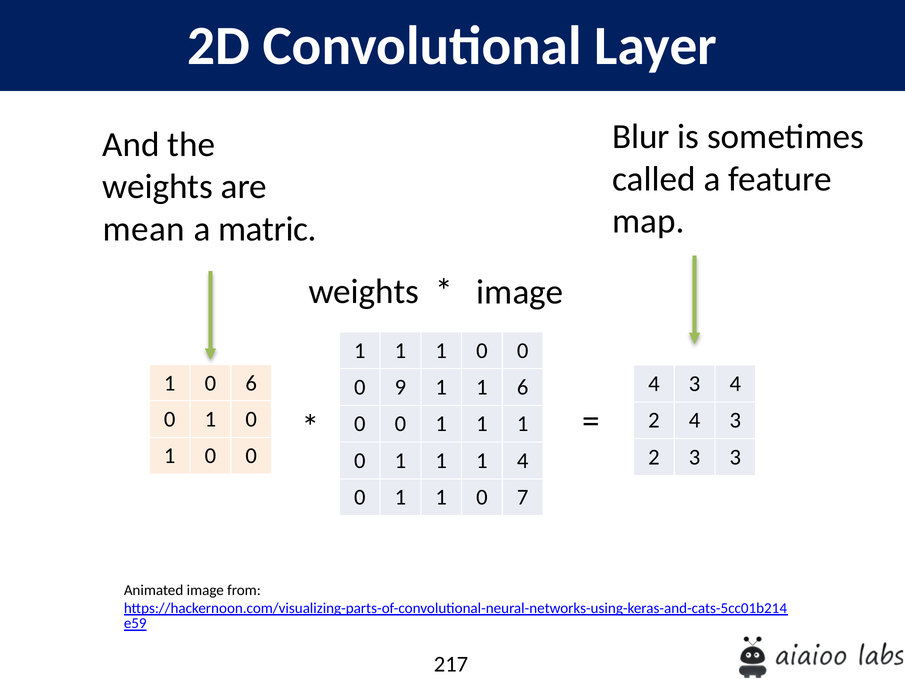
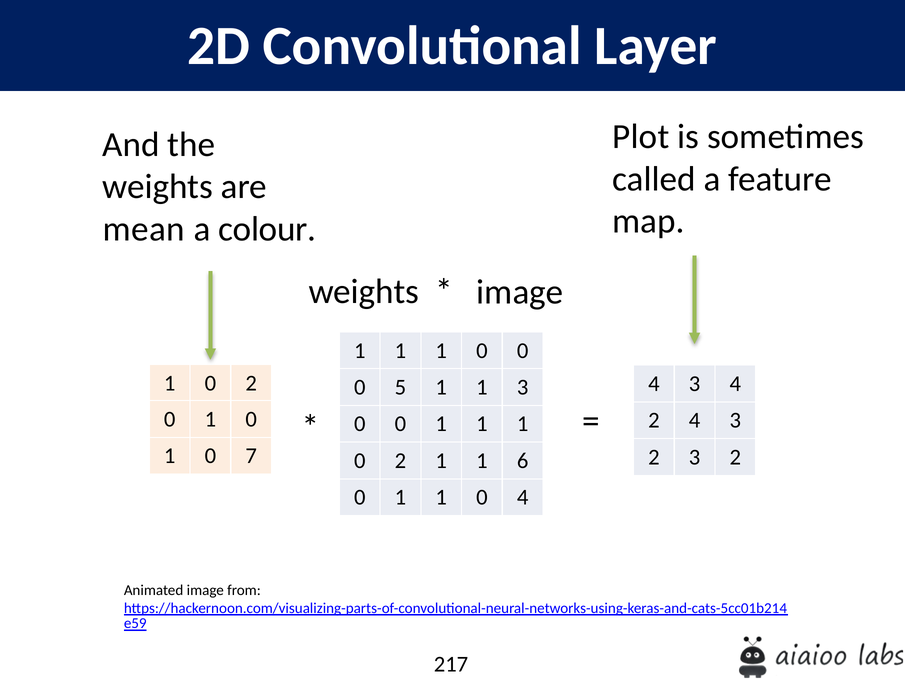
Blur: Blur -> Plot
matric: matric -> colour
6 at (251, 383): 6 -> 2
9: 9 -> 5
1 6: 6 -> 3
0 at (251, 456): 0 -> 7
2 3 3: 3 -> 2
1 at (400, 461): 1 -> 2
1 4: 4 -> 6
0 7: 7 -> 4
